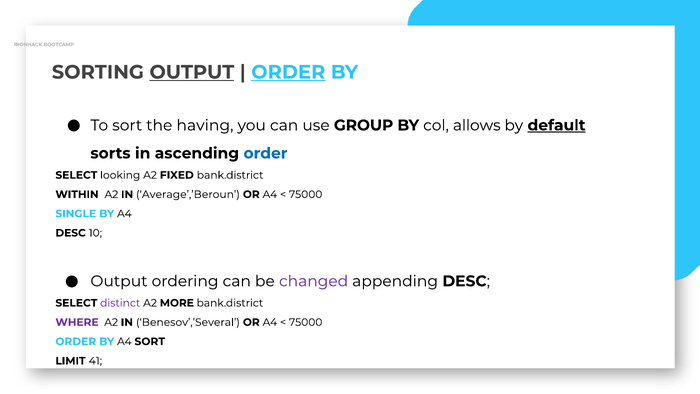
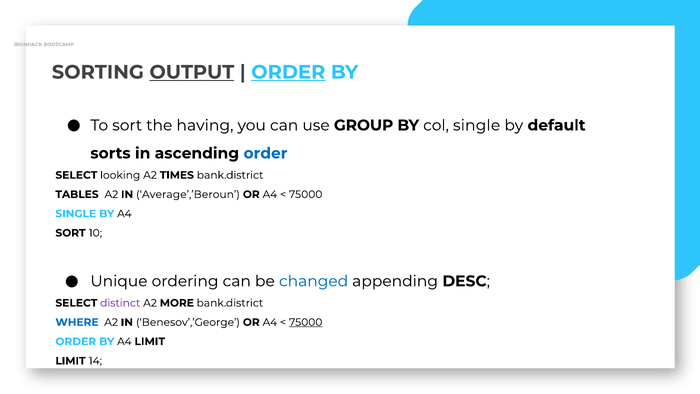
col allows: allows -> single
default underline: present -> none
FIXED: FIXED -> TIMES
WITHIN: WITHIN -> TABLES
DESC at (71, 233): DESC -> SORT
Output at (119, 281): Output -> Unique
changed colour: purple -> blue
WHERE colour: purple -> blue
Benesov’,’Several: Benesov’,’Several -> Benesov’,’George
75000 at (306, 322) underline: none -> present
A4 SORT: SORT -> LIMIT
41: 41 -> 14
